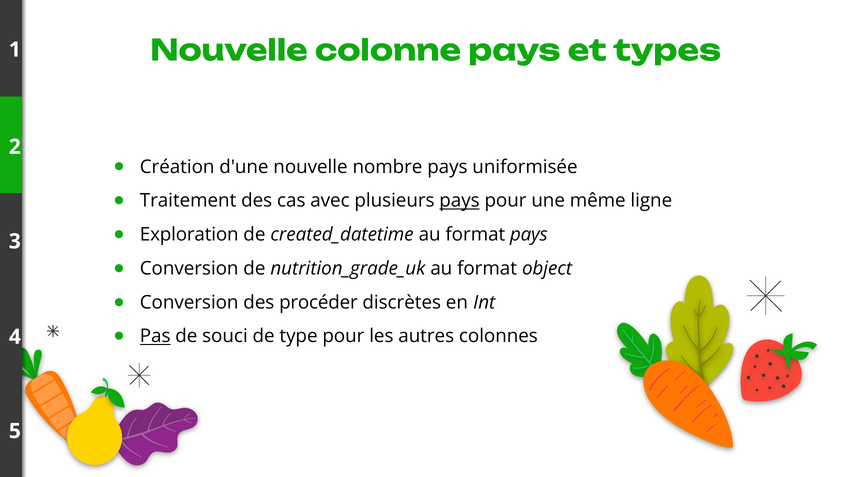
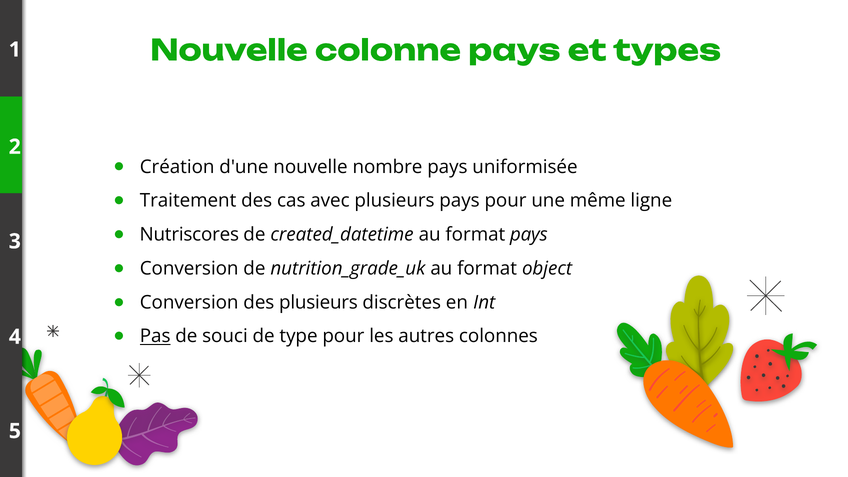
pays at (460, 201) underline: present -> none
Exploration: Exploration -> Nutriscores
des procéder: procéder -> plusieurs
